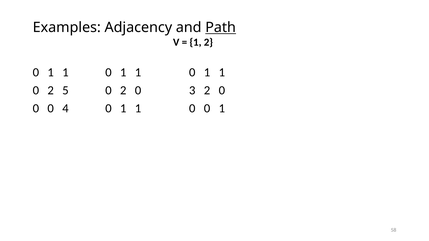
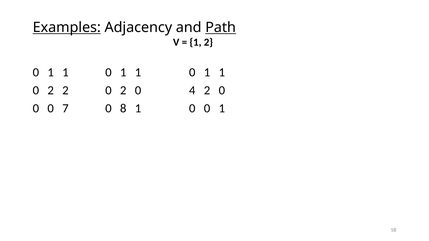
Examples underline: none -> present
2 5: 5 -> 2
3: 3 -> 4
4: 4 -> 7
1 at (123, 109): 1 -> 8
